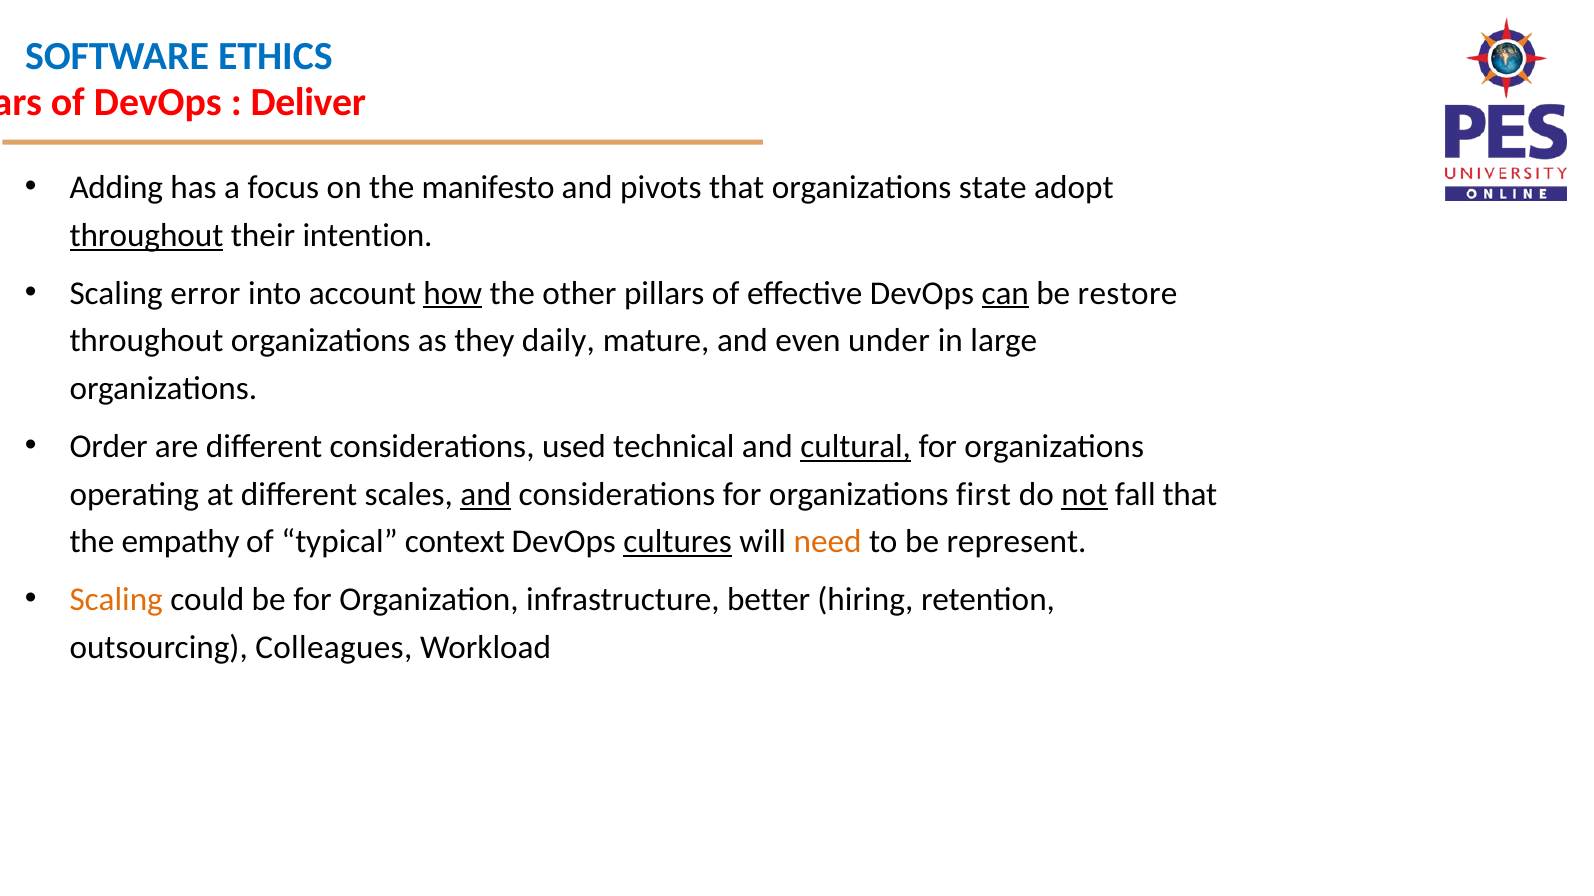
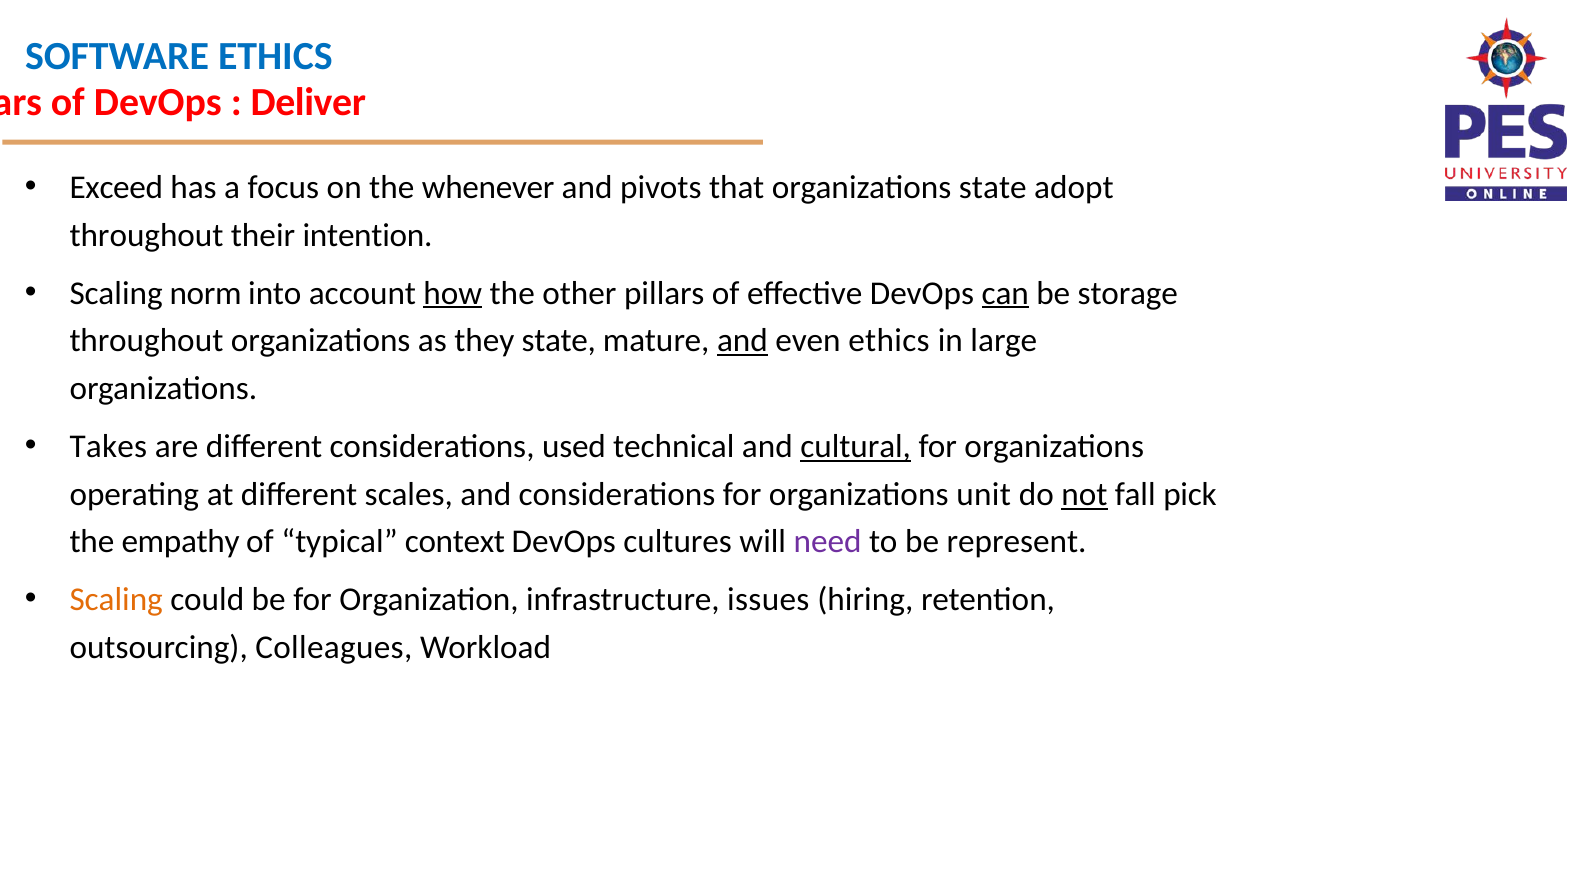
Adding: Adding -> Exceed
manifesto: manifesto -> whenever
throughout at (146, 236) underline: present -> none
error: error -> norm
restore: restore -> storage
they daily: daily -> state
and at (742, 341) underline: none -> present
even under: under -> ethics
Order: Order -> Takes
and at (486, 495) underline: present -> none
first: first -> unit
fall that: that -> pick
cultures underline: present -> none
need colour: orange -> purple
better: better -> issues
